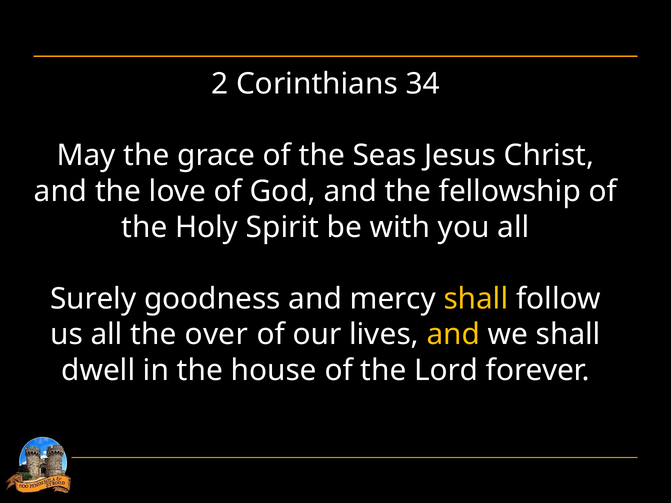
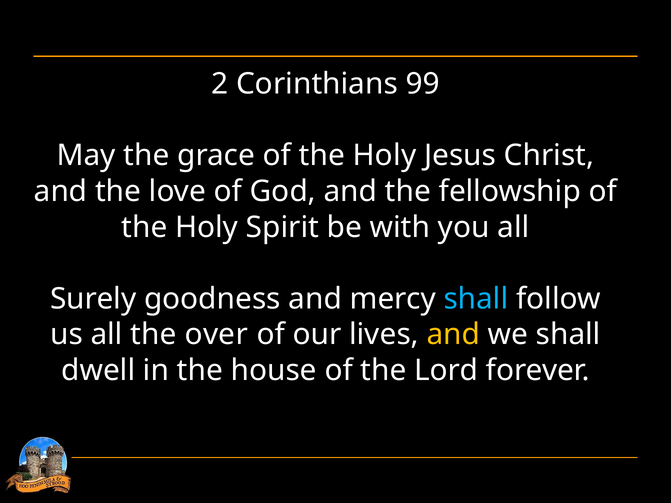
34: 34 -> 99
grace of the Seas: Seas -> Holy
shall at (476, 299) colour: yellow -> light blue
